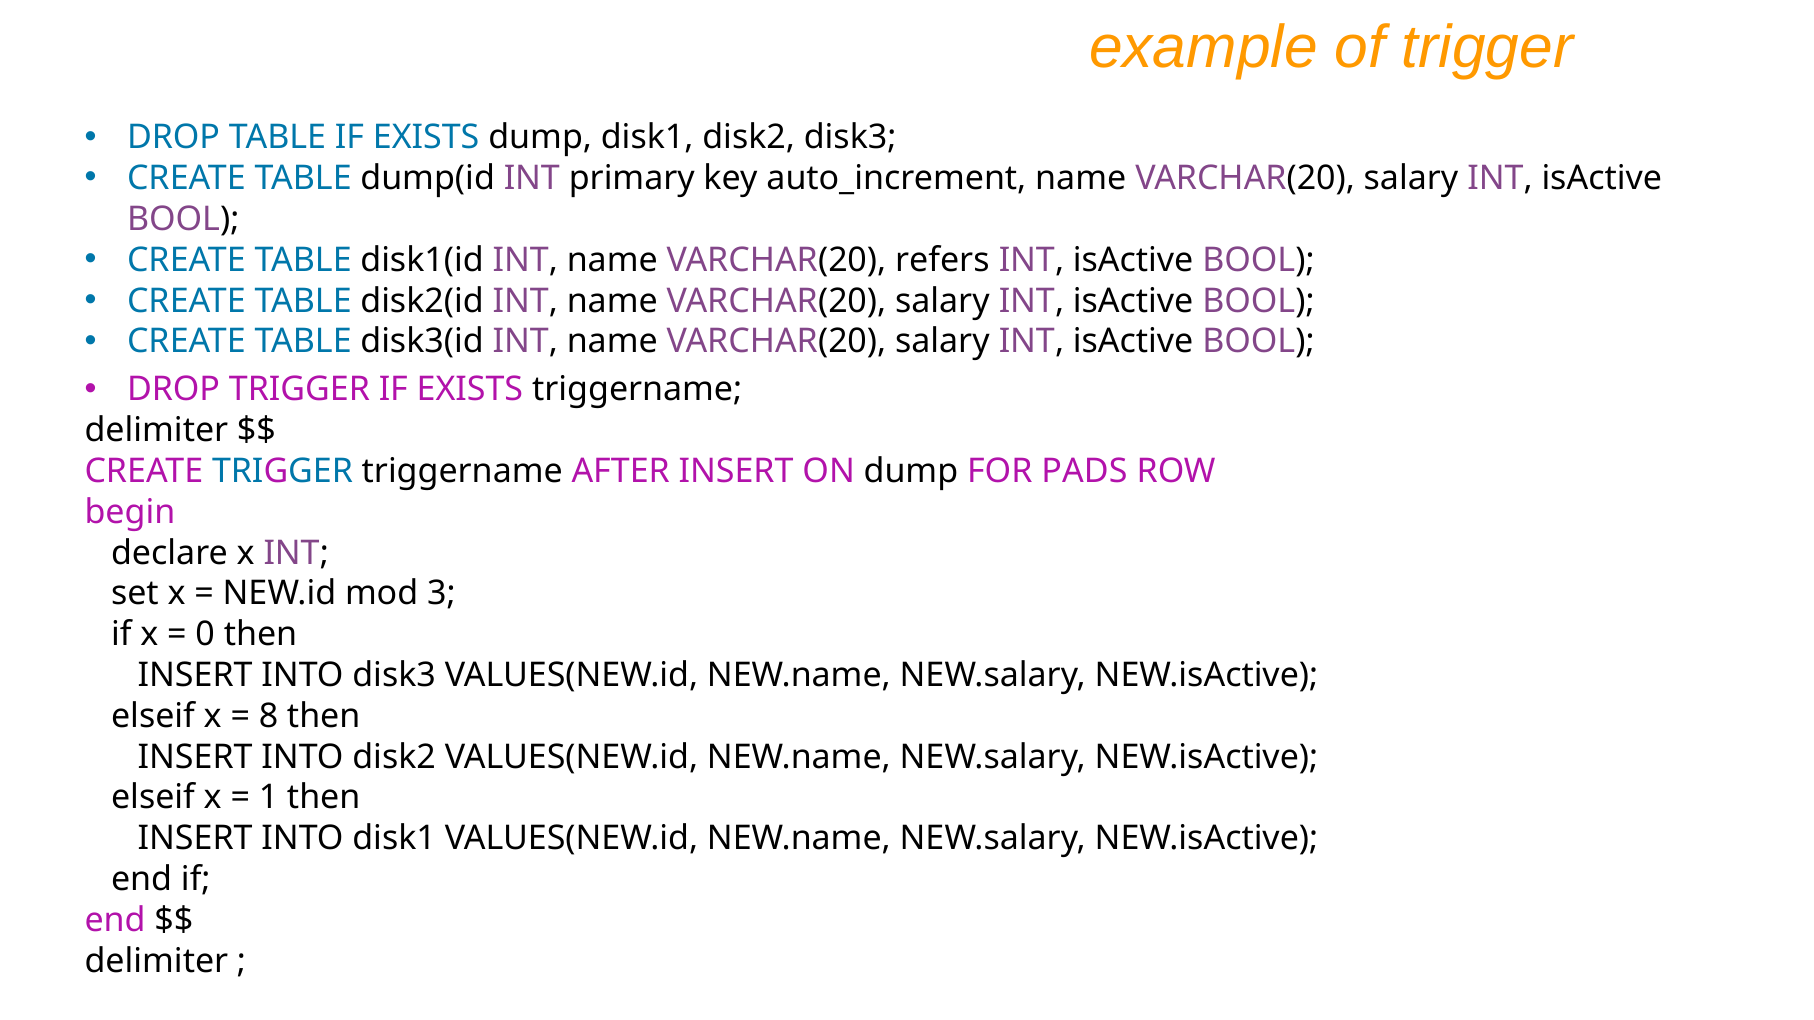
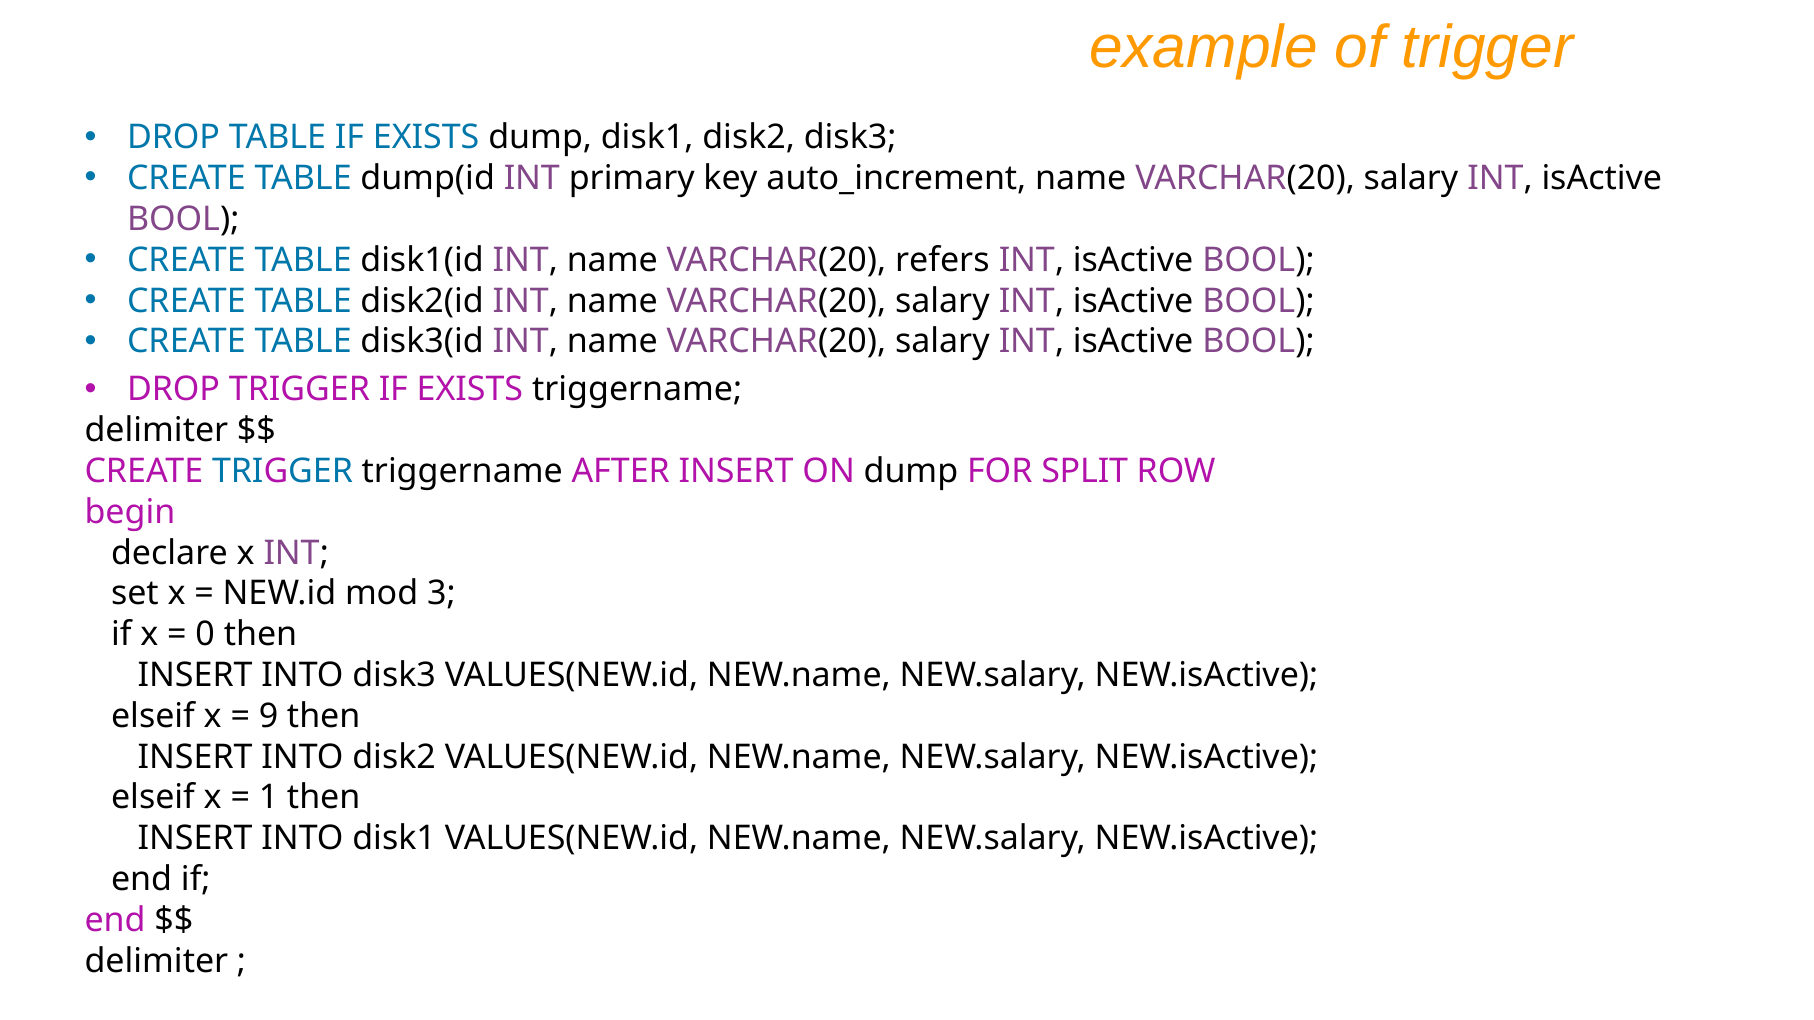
PADS: PADS -> SPLIT
8: 8 -> 9
